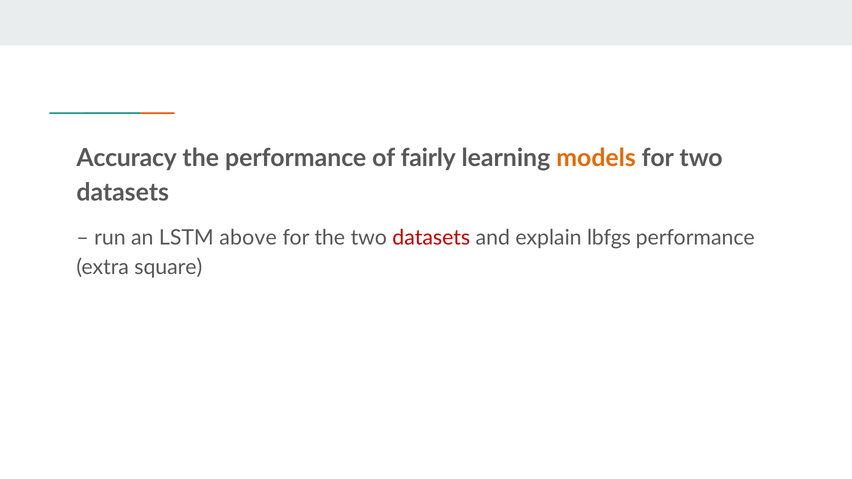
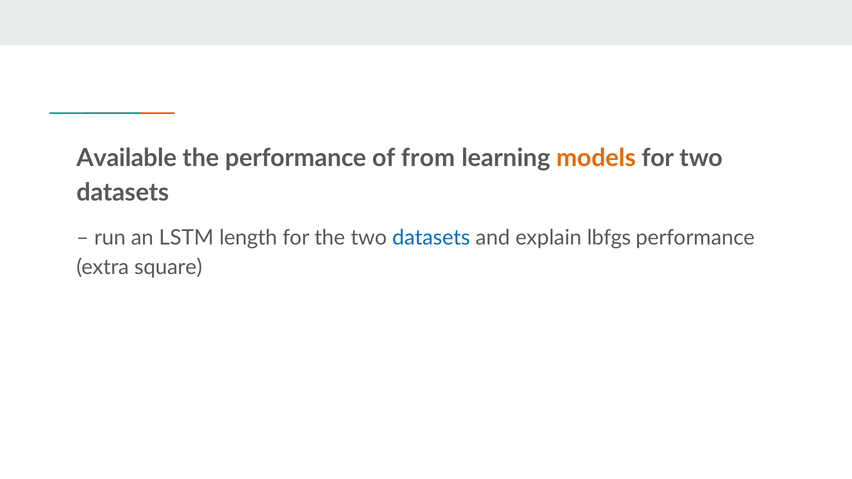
Accuracy: Accuracy -> Available
fairly: fairly -> from
above: above -> length
datasets at (431, 238) colour: red -> blue
